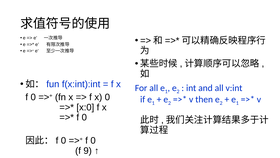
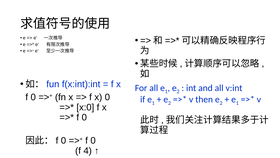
9: 9 -> 4
